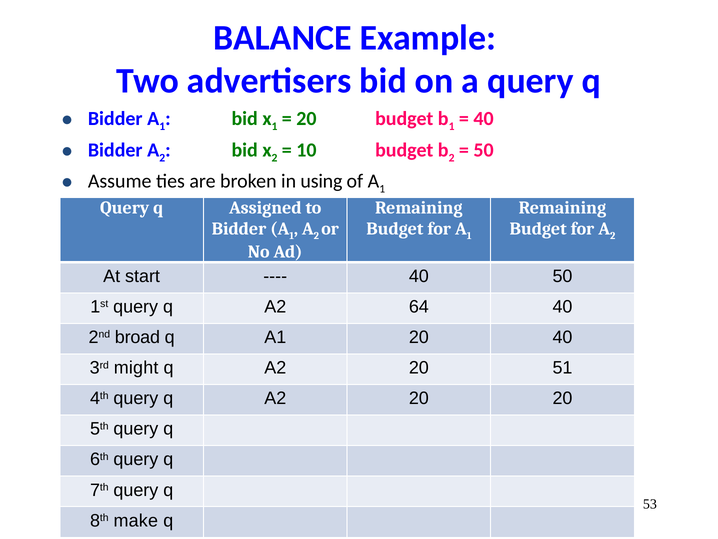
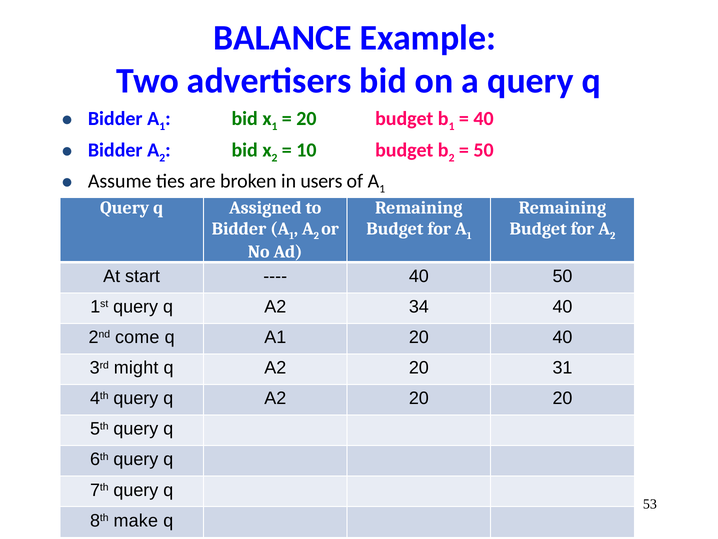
using: using -> users
64: 64 -> 34
broad: broad -> come
51: 51 -> 31
